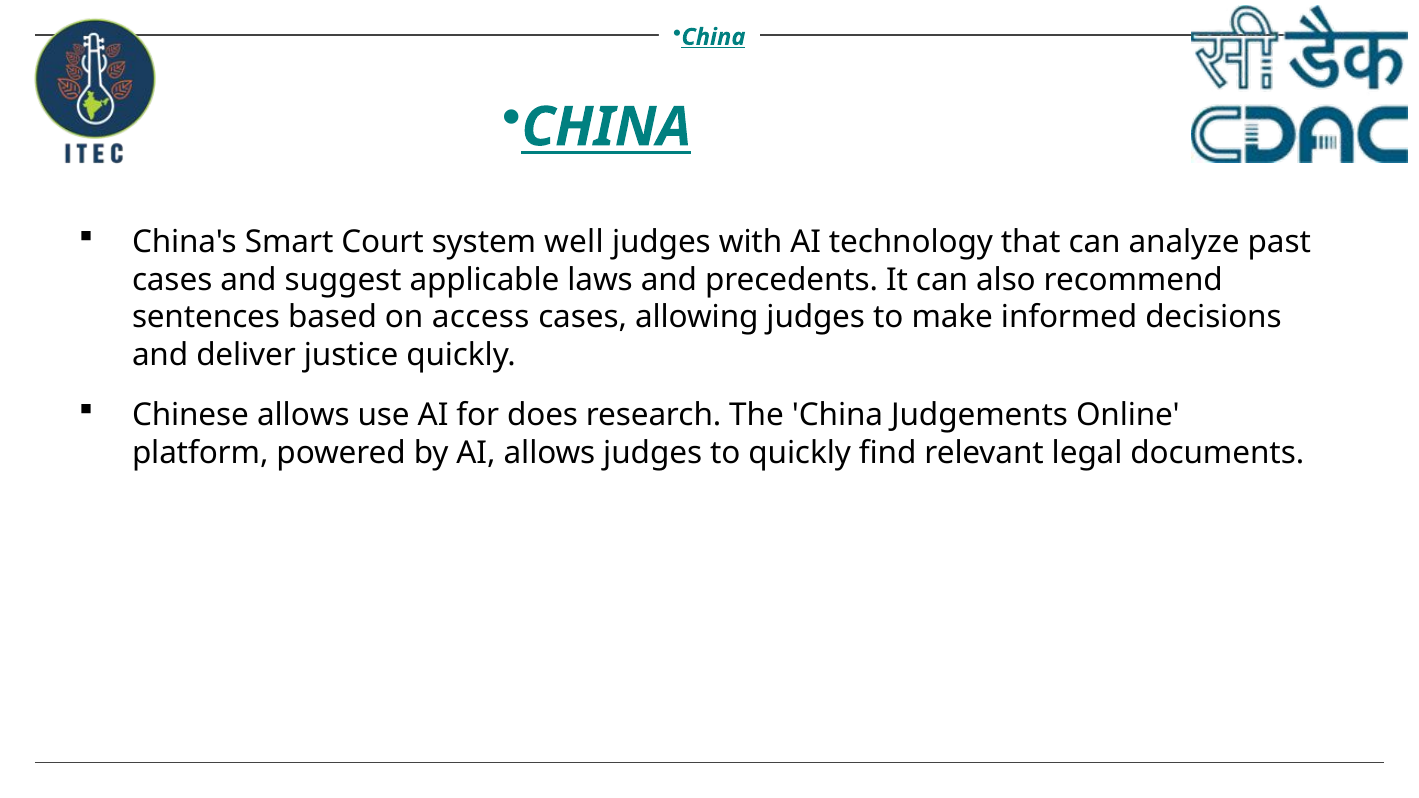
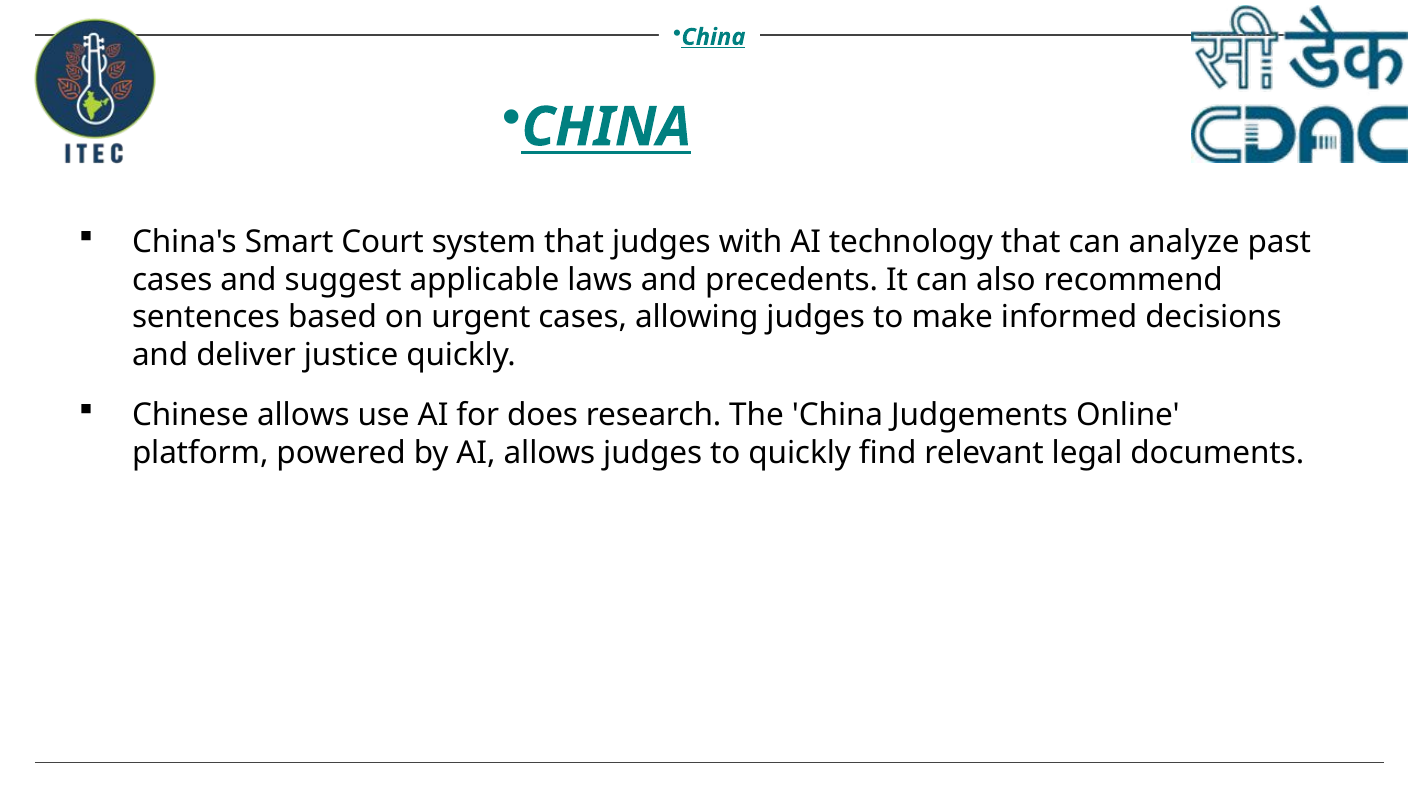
system well: well -> that
access: access -> urgent
